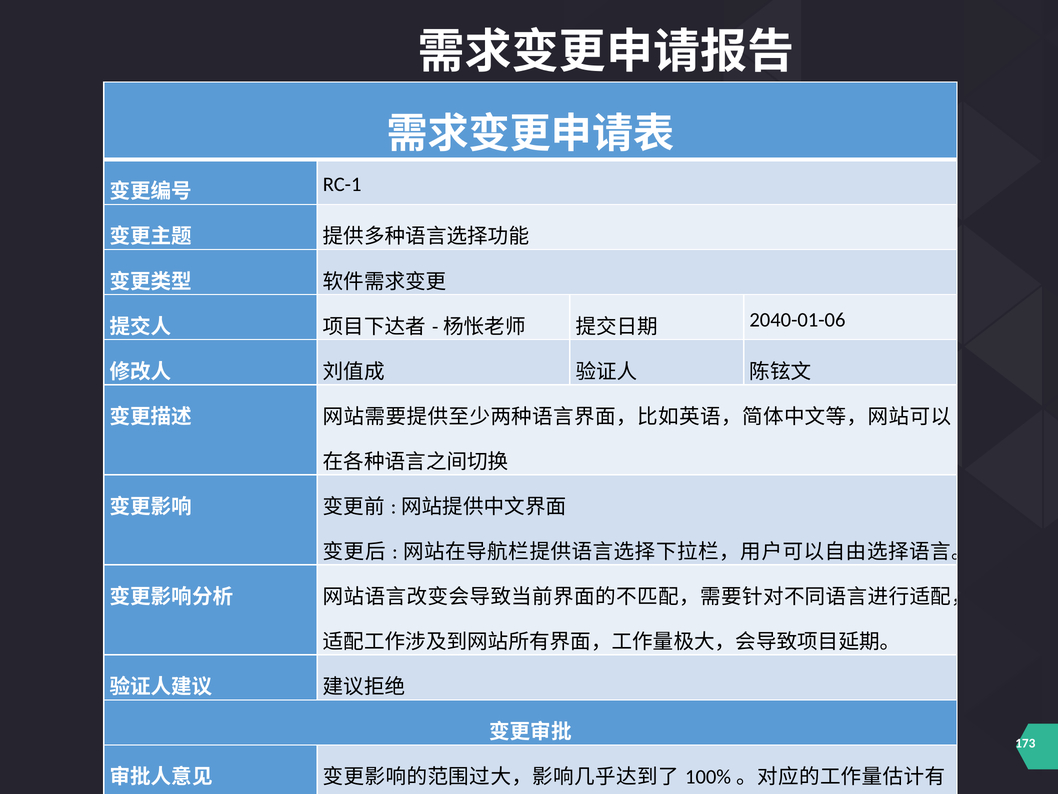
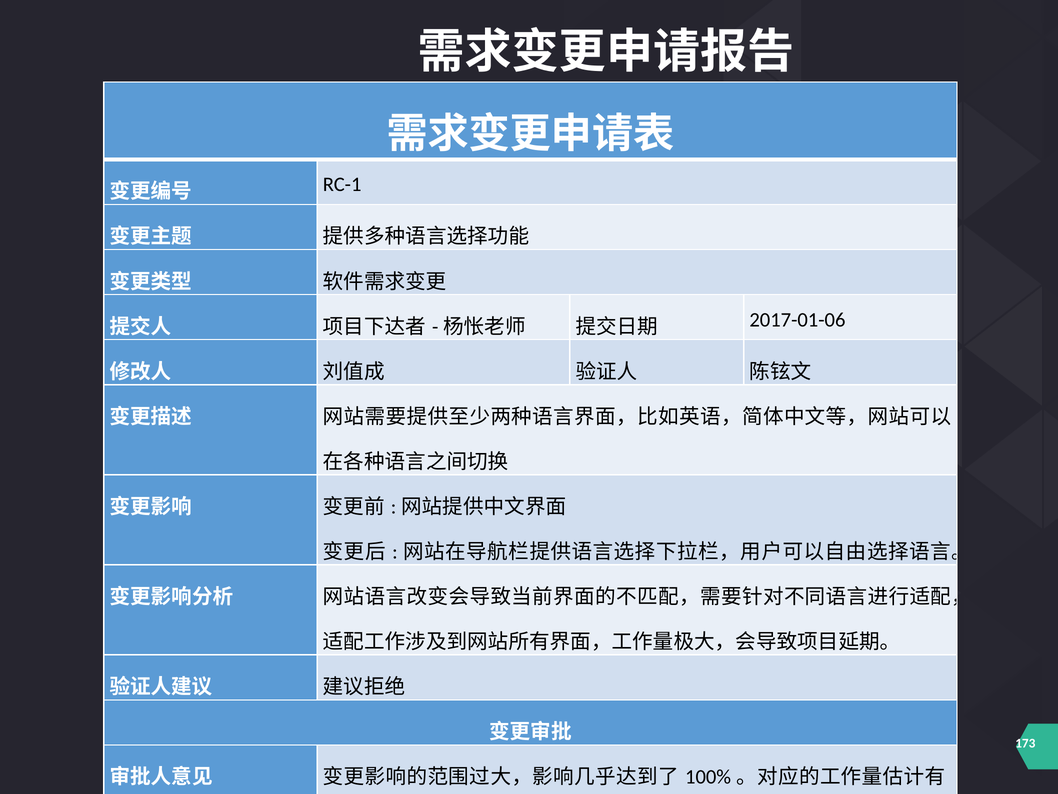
2040-01-06: 2040-01-06 -> 2017-01-06
